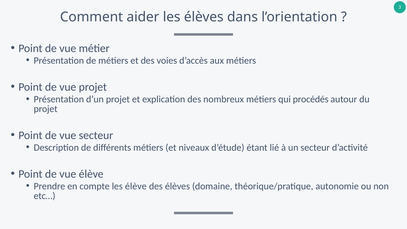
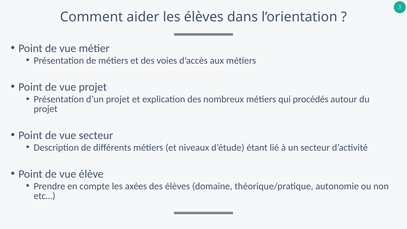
les élève: élève -> axées
